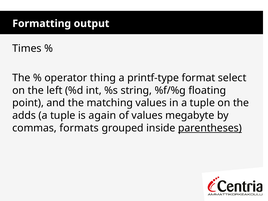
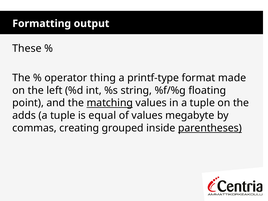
Times: Times -> These
select: select -> made
matching underline: none -> present
again: again -> equal
formats: formats -> creating
